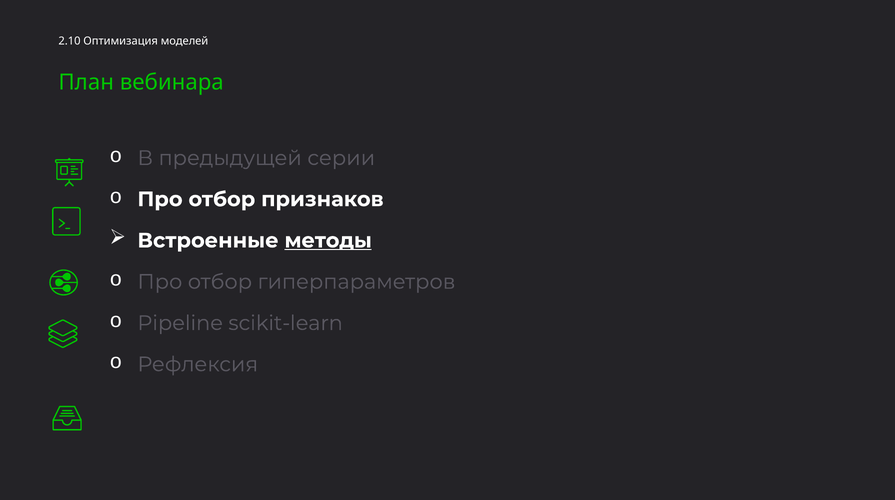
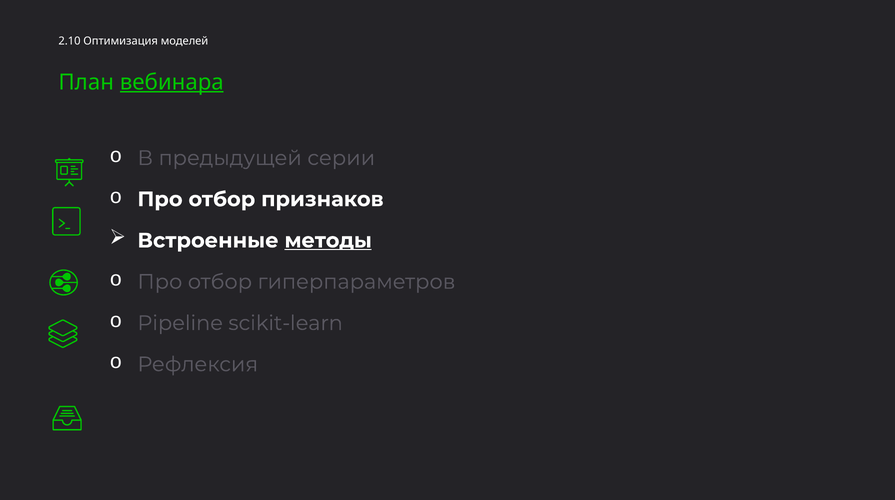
вебинара underline: none -> present
